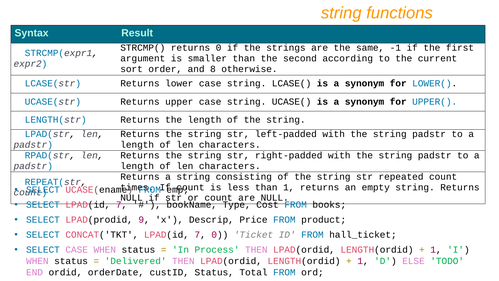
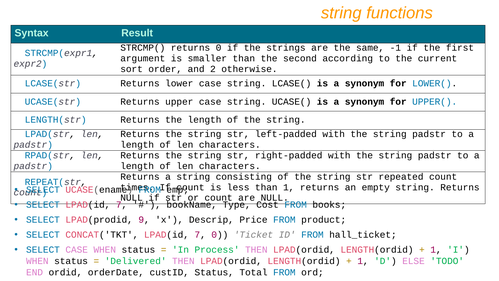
8: 8 -> 2
